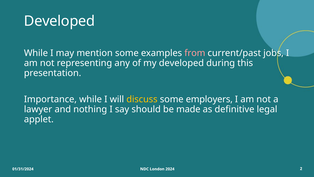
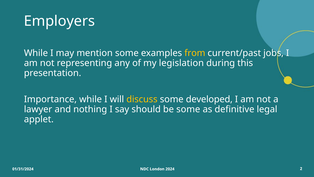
Developed at (60, 21): Developed -> Employers
from colour: pink -> yellow
my developed: developed -> legislation
employers: employers -> developed
be made: made -> some
